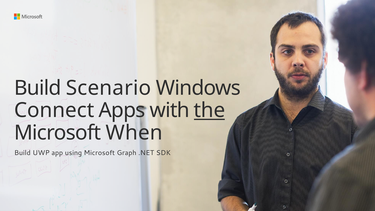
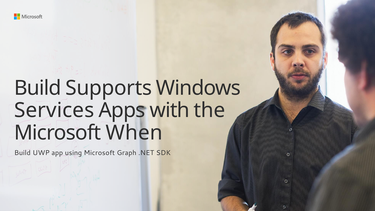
Scenario: Scenario -> Supports
Connect: Connect -> Services
the underline: present -> none
